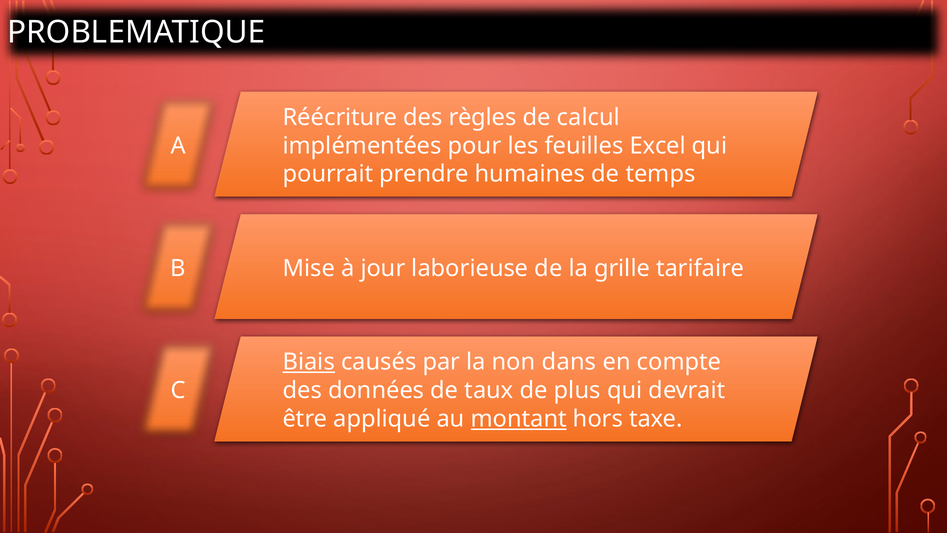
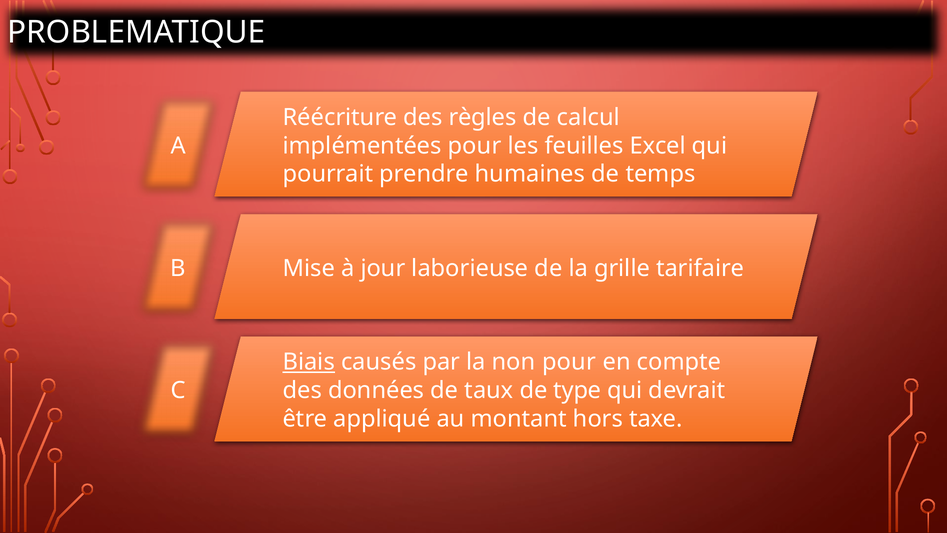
non dans: dans -> pour
plus: plus -> type
montant underline: present -> none
